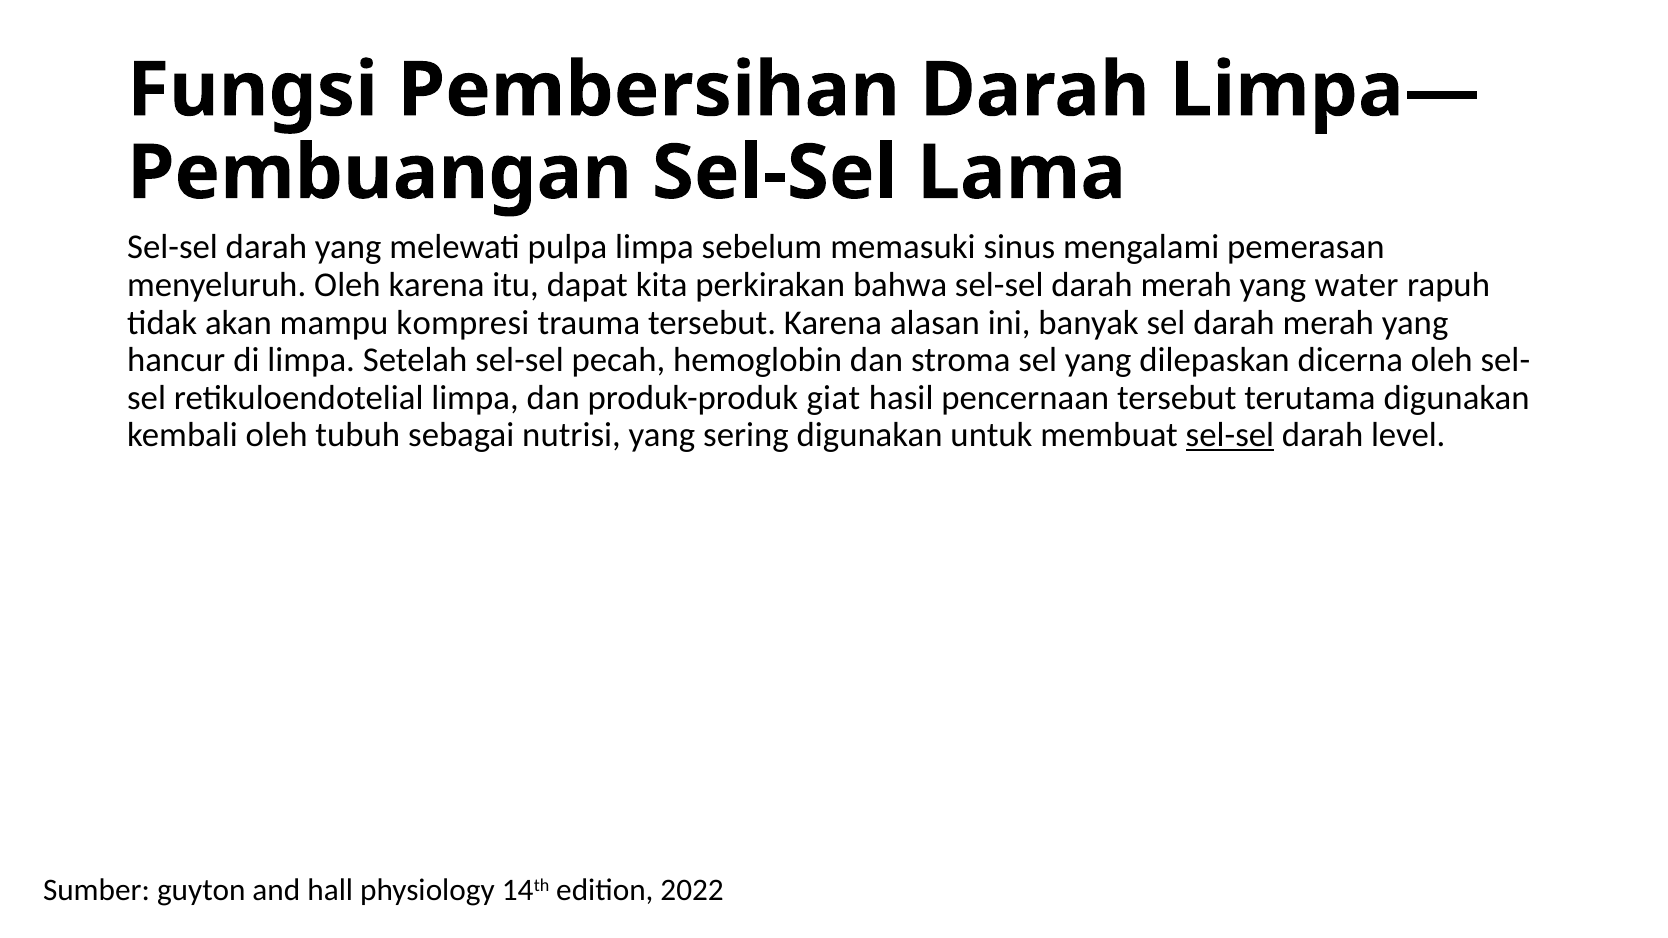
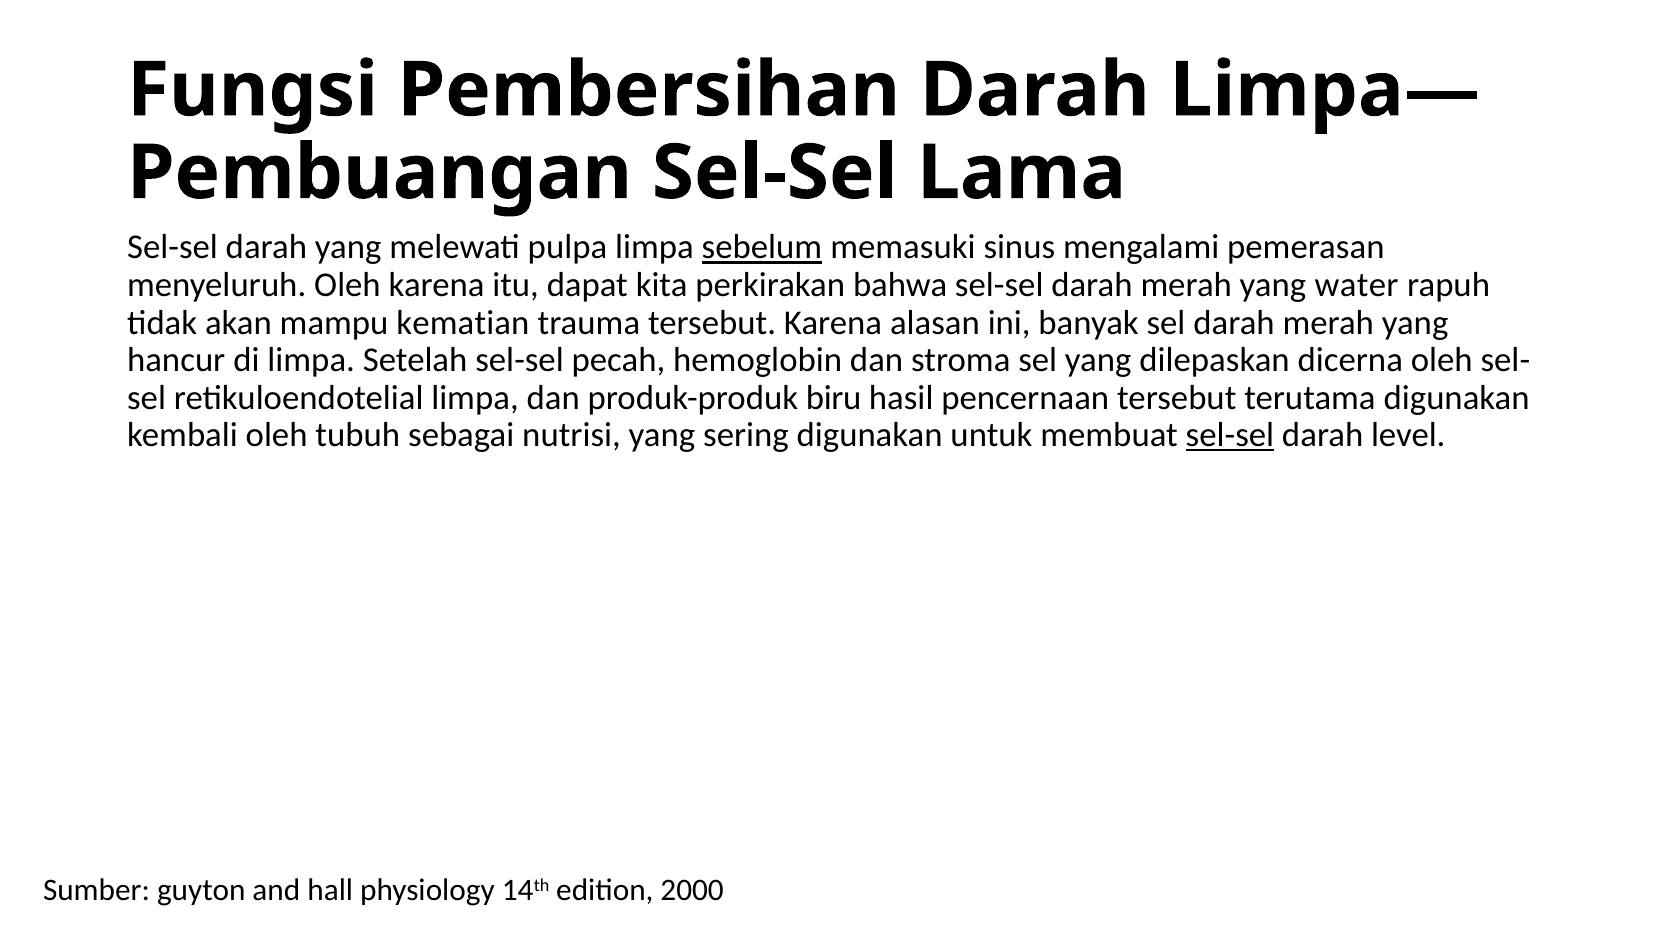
sebelum underline: none -> present
kompresi: kompresi -> kematian
giat: giat -> biru
2022: 2022 -> 2000
